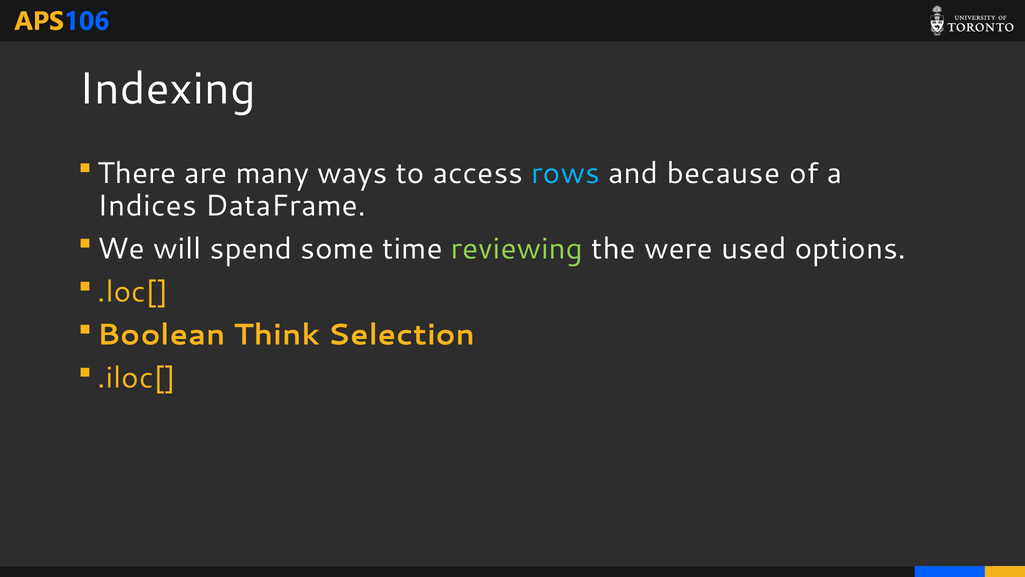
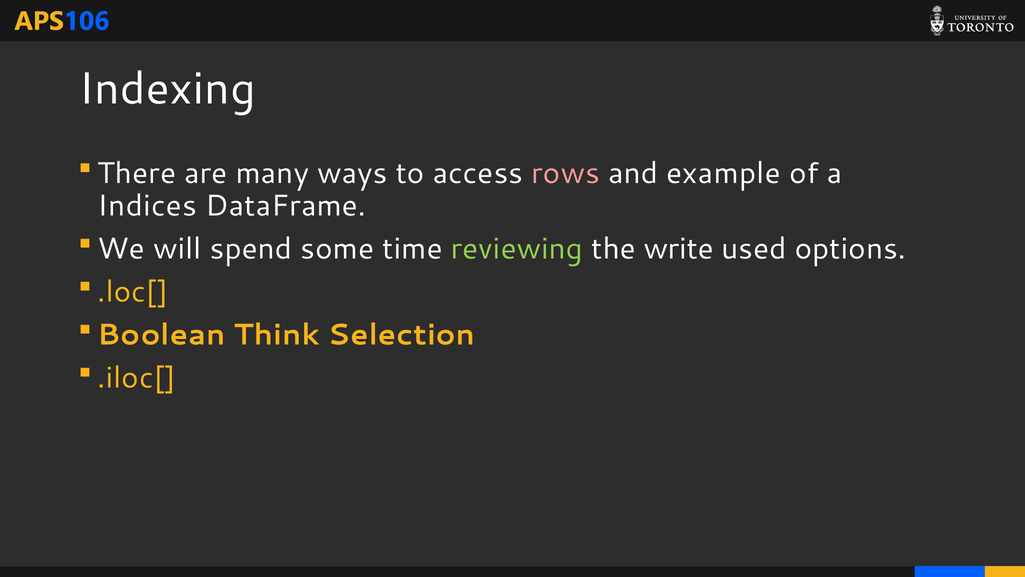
rows colour: light blue -> pink
because: because -> example
were: were -> write
